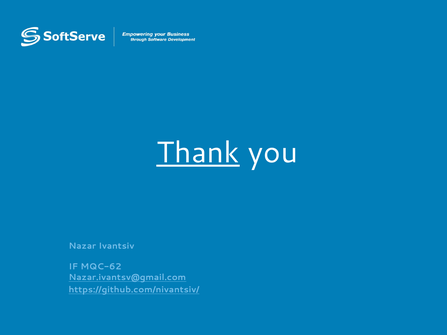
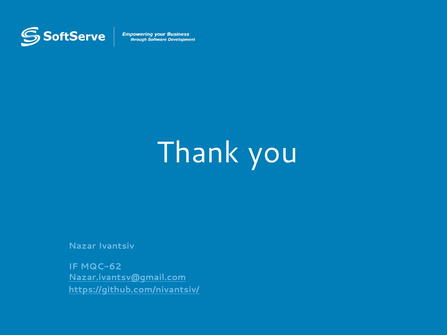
Thank underline: present -> none
